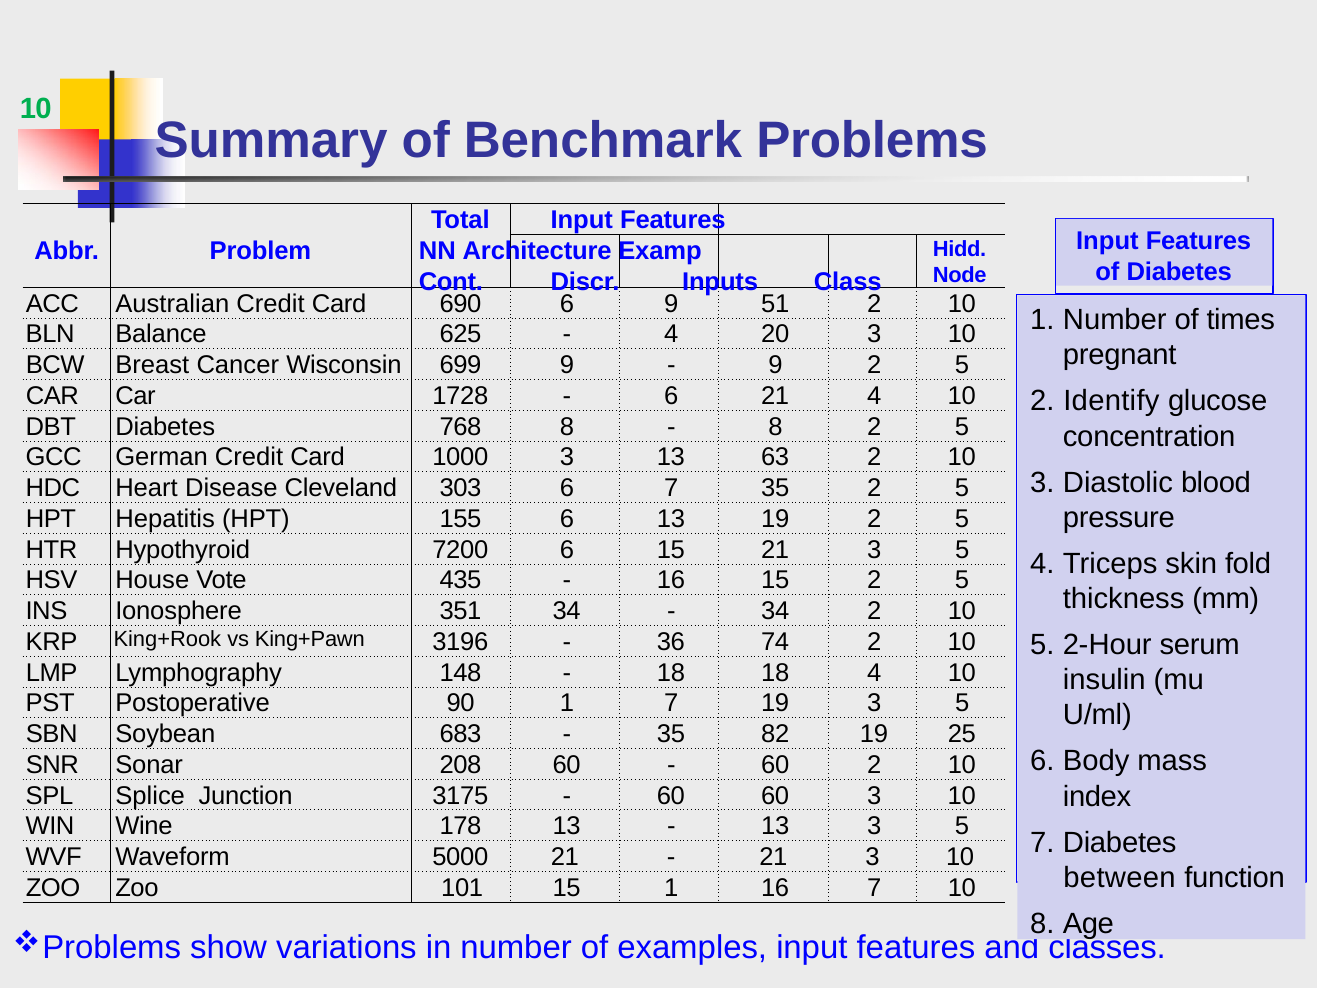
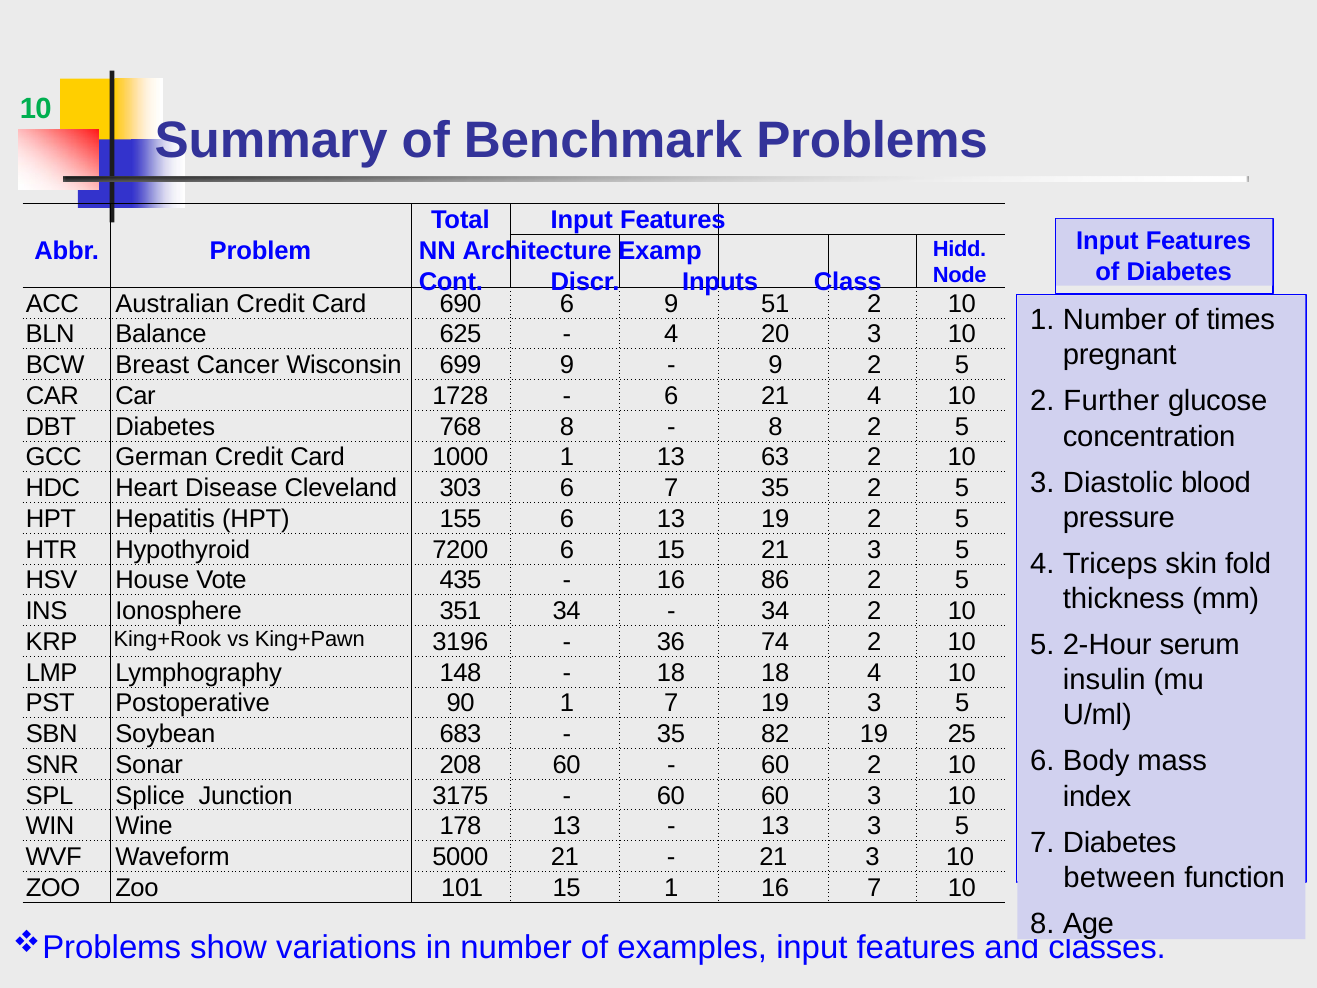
Identify: Identify -> Further
1000 3: 3 -> 1
16 15: 15 -> 86
